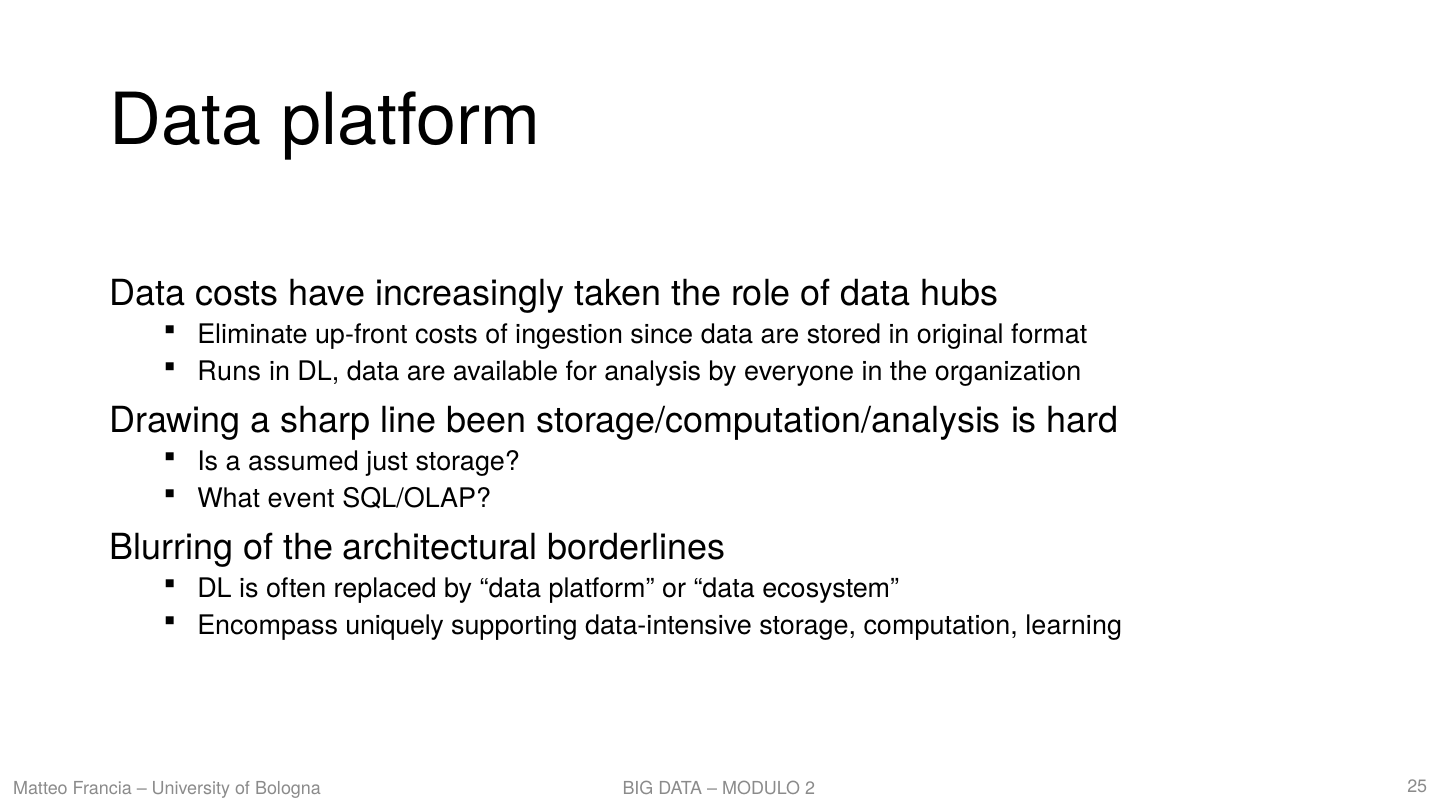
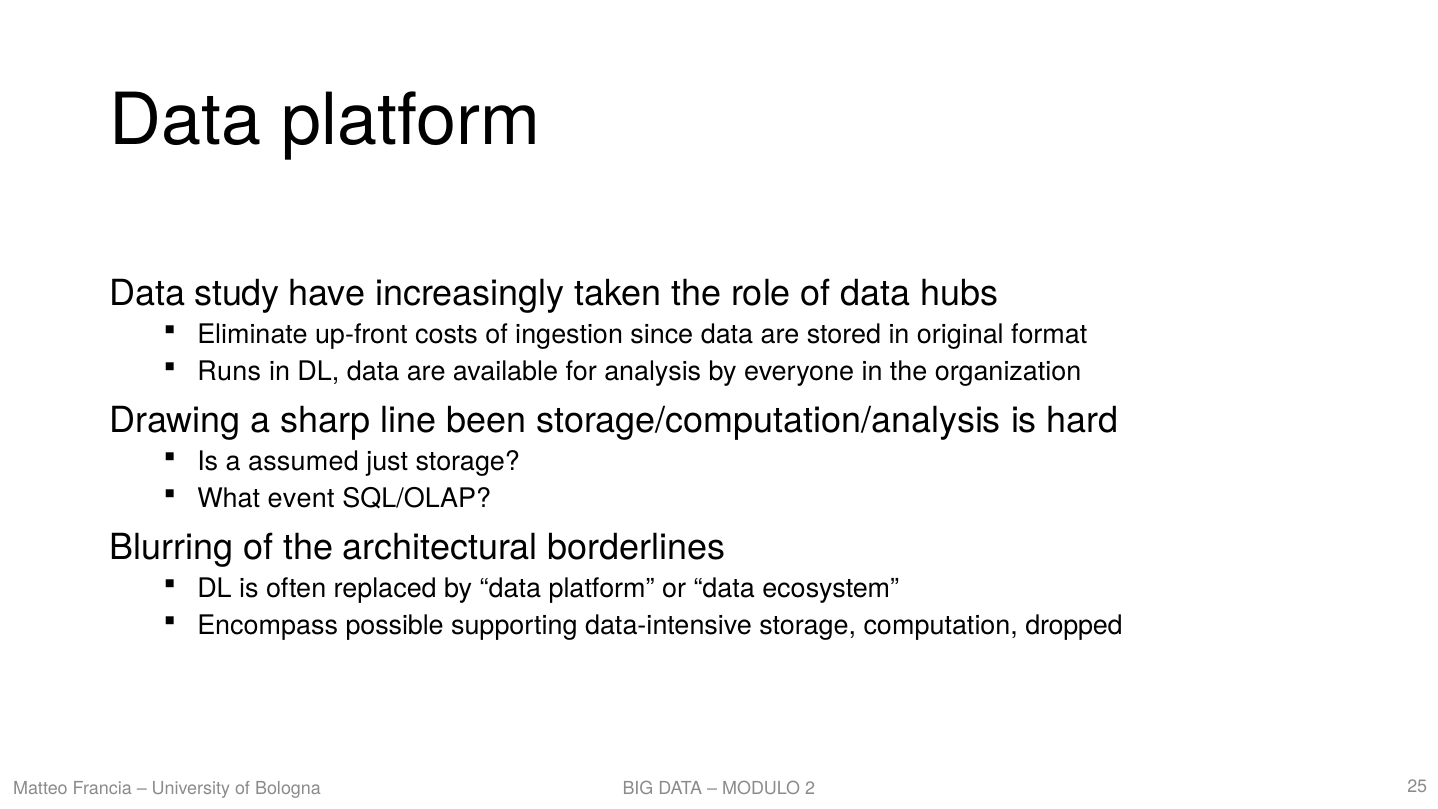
Data costs: costs -> study
uniquely: uniquely -> possible
learning: learning -> dropped
